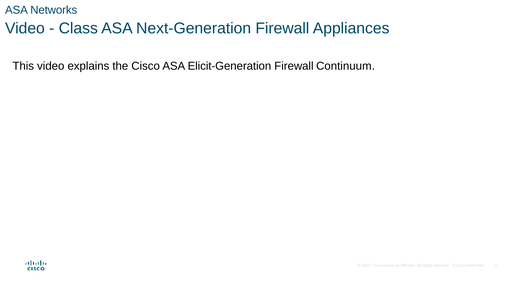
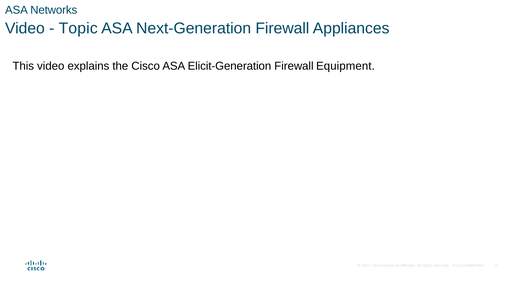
Class: Class -> Topic
Continuum: Continuum -> Equipment
